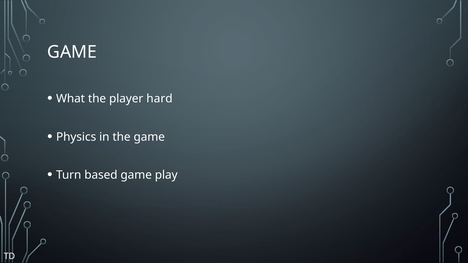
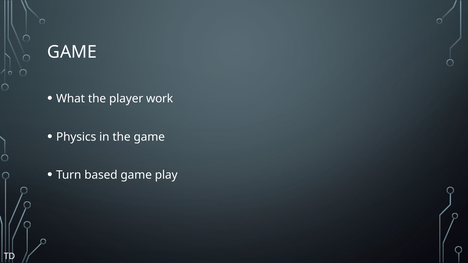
hard: hard -> work
